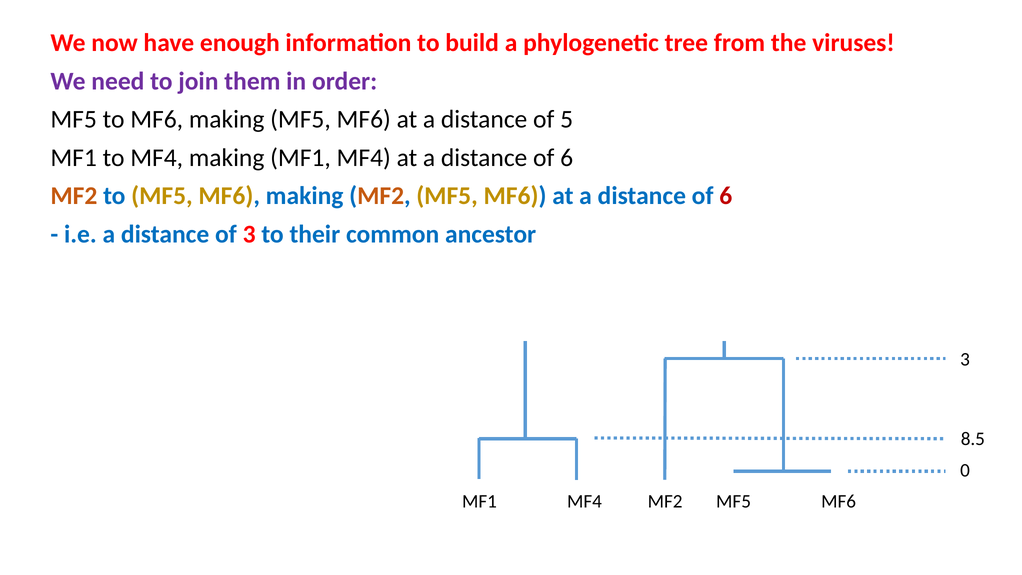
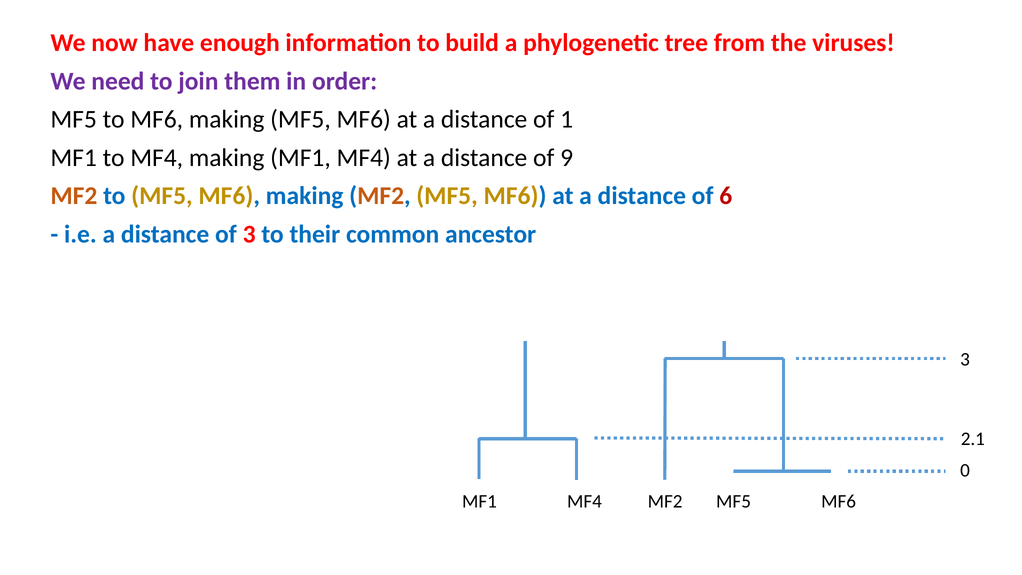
5: 5 -> 1
6 at (567, 158): 6 -> 9
8.5: 8.5 -> 2.1
